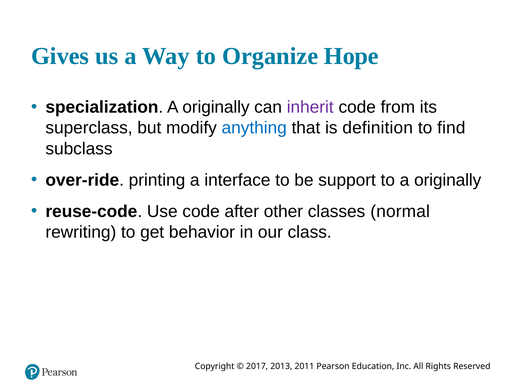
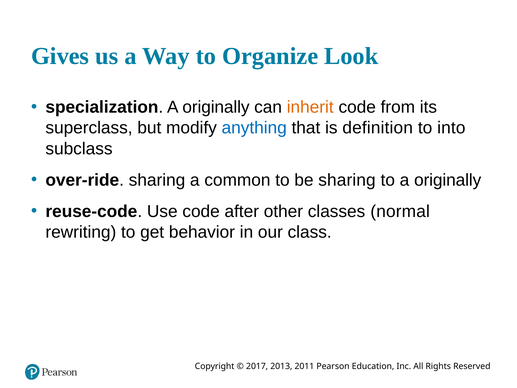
Hope: Hope -> Look
inherit colour: purple -> orange
find: find -> into
over-ride printing: printing -> sharing
interface: interface -> common
be support: support -> sharing
